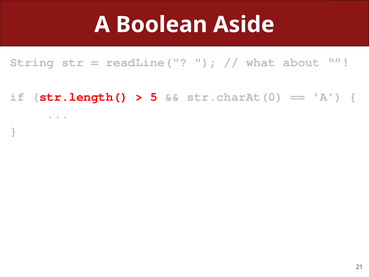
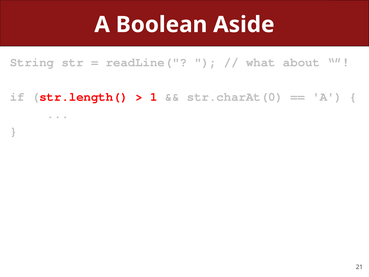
5: 5 -> 1
